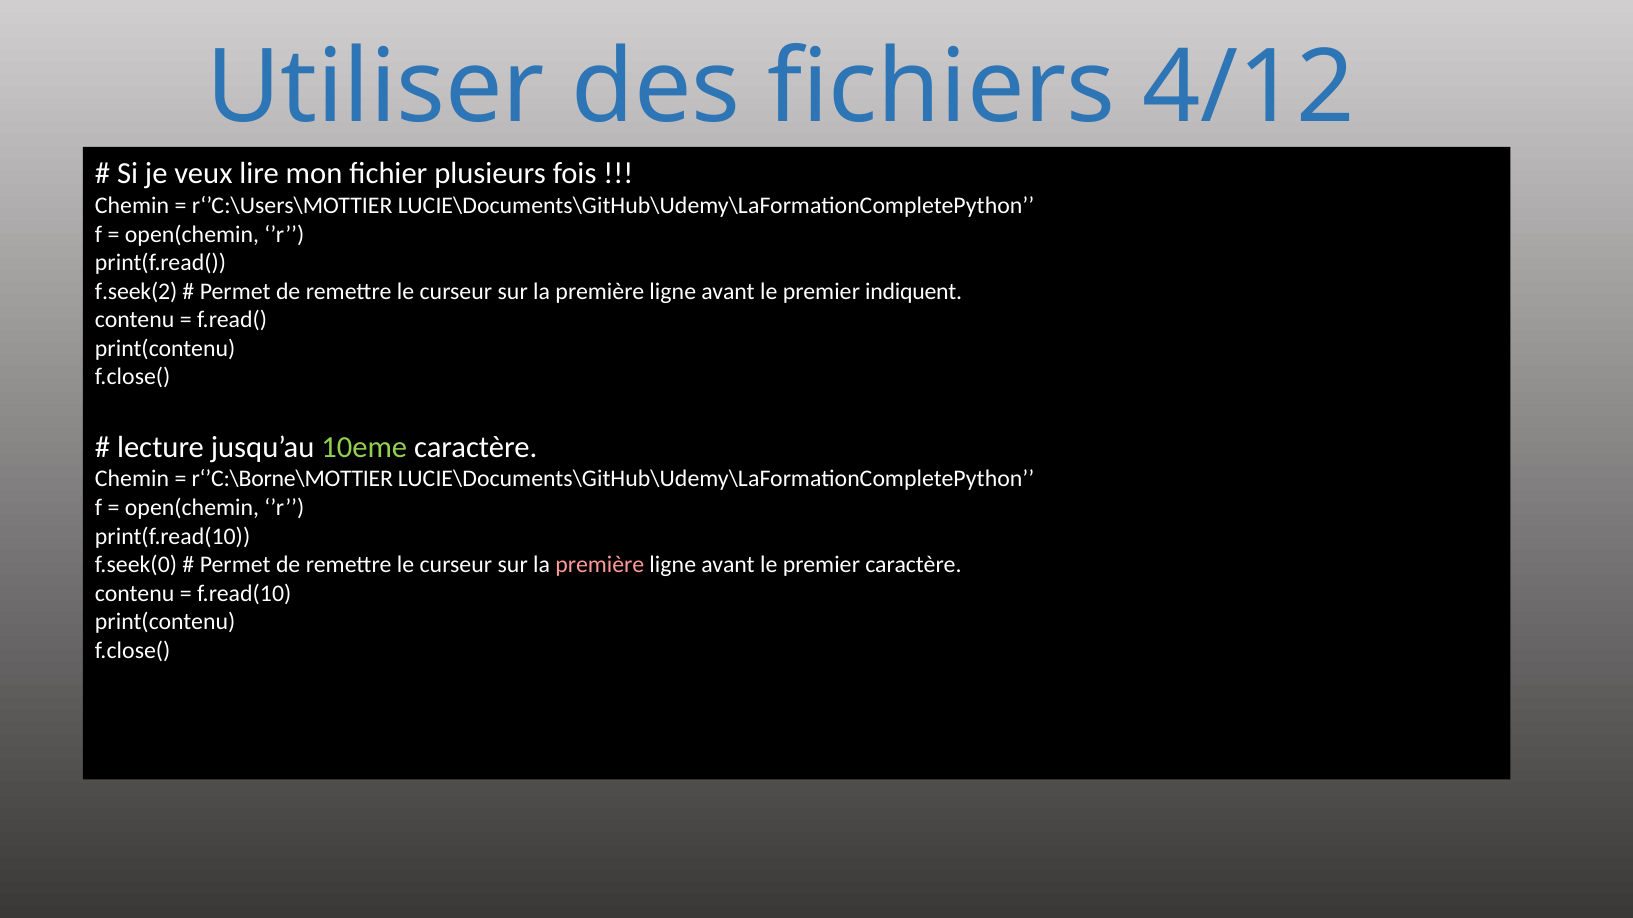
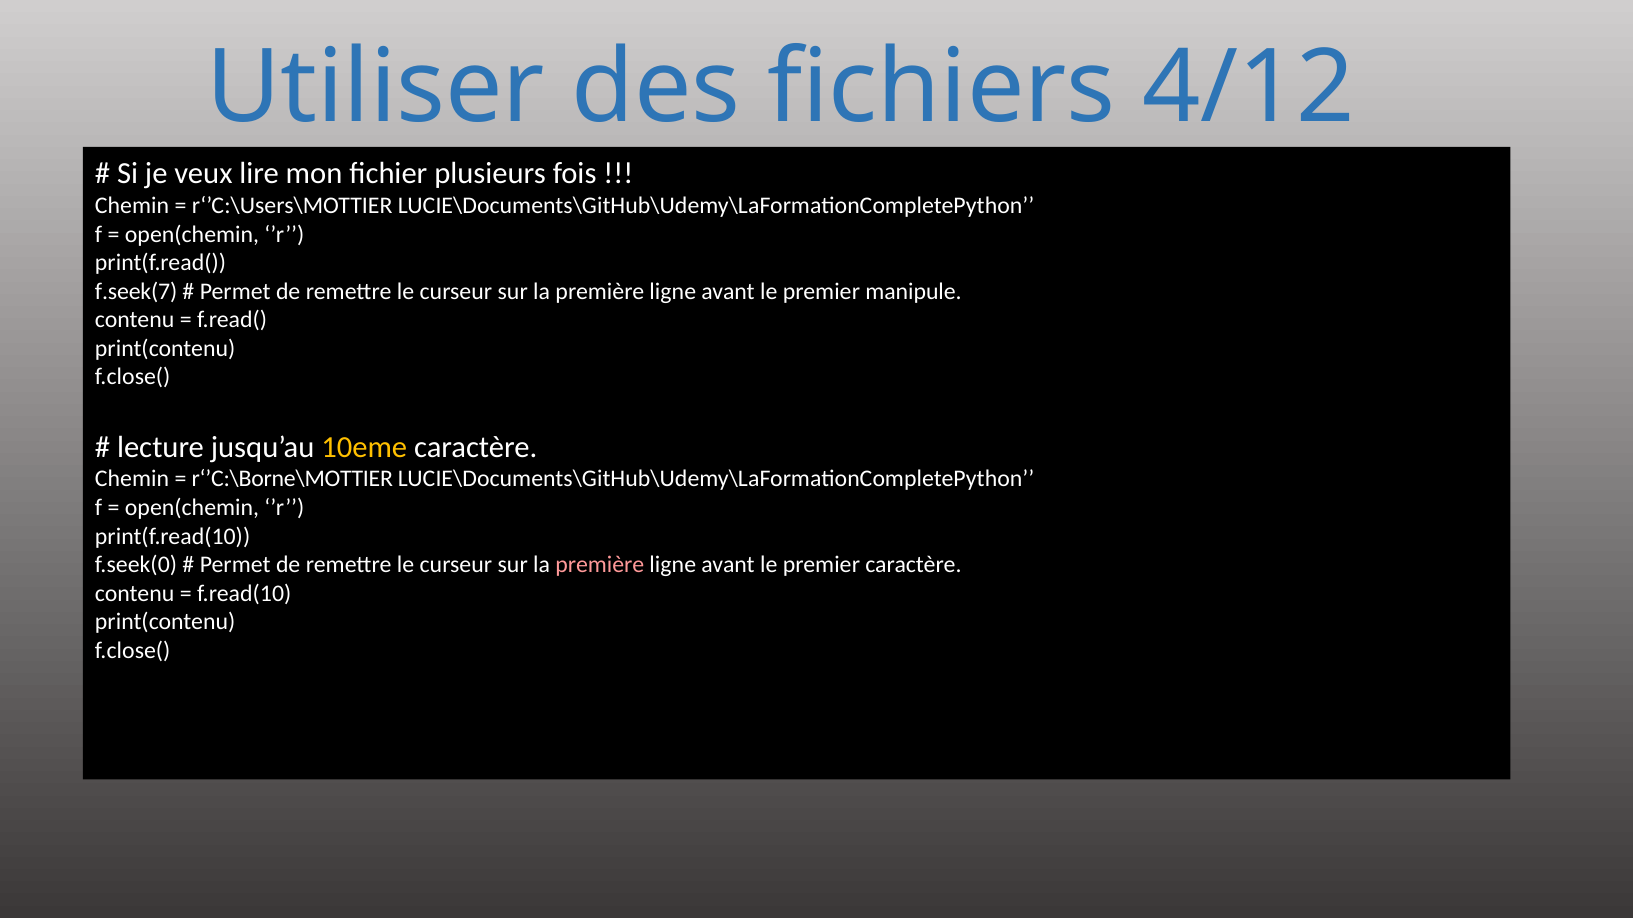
f.seek(2: f.seek(2 -> f.seek(7
indiquent: indiquent -> manipule
10eme colour: light green -> yellow
